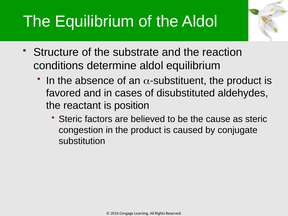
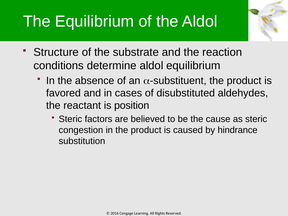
conjugate: conjugate -> hindrance
